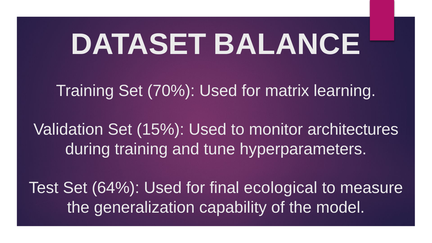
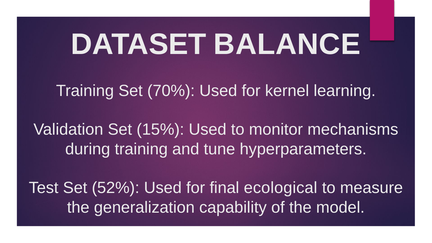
matrix: matrix -> kernel
architectures: architectures -> mechanisms
64%: 64% -> 52%
